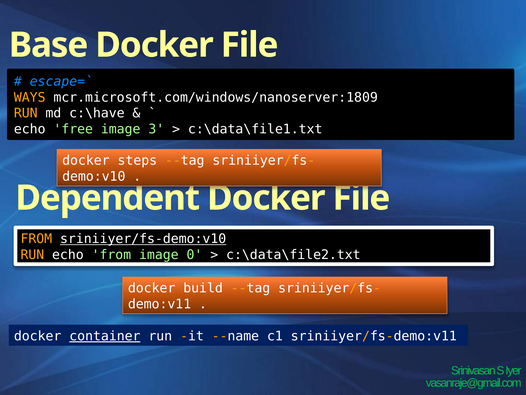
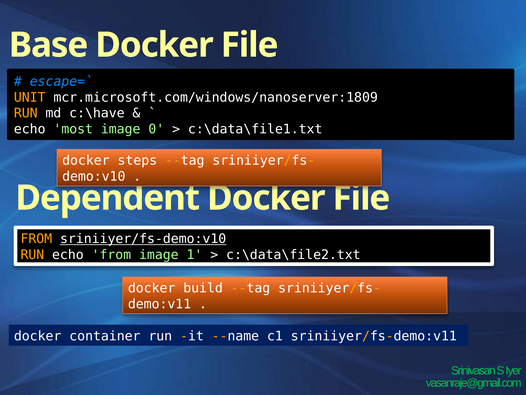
WAYS: WAYS -> UNIT
free: free -> most
3: 3 -> 0
0: 0 -> 1
container underline: present -> none
